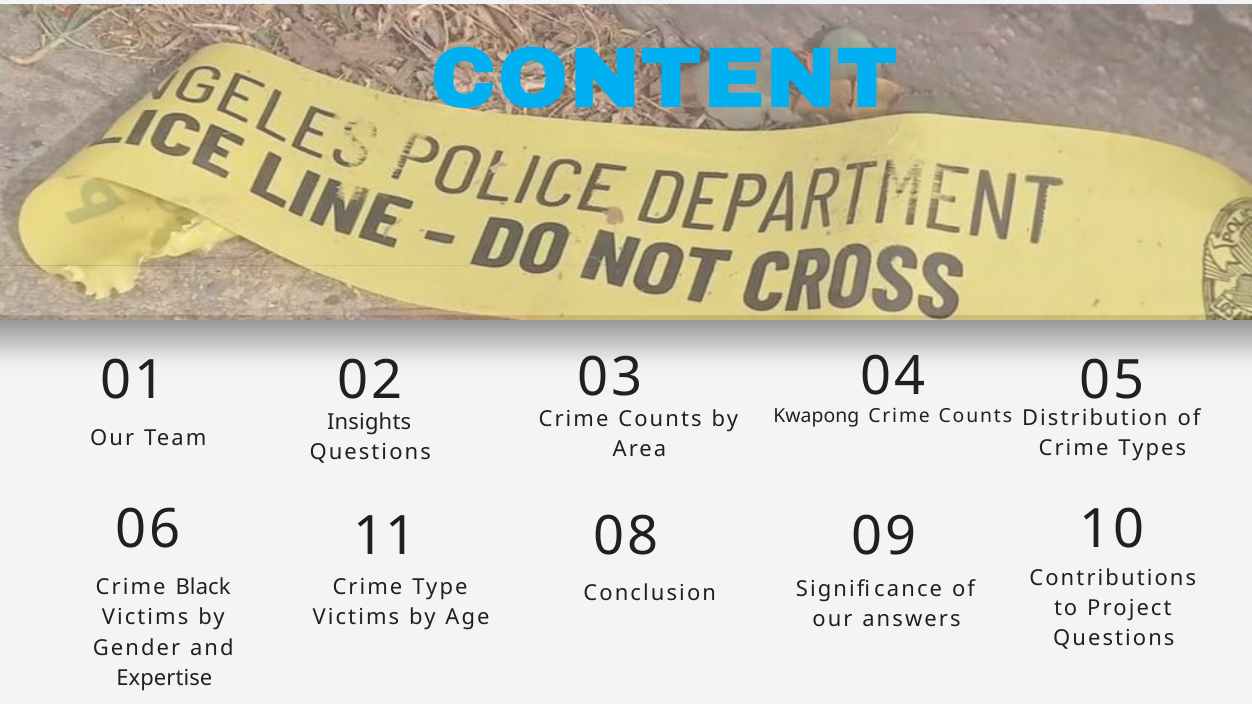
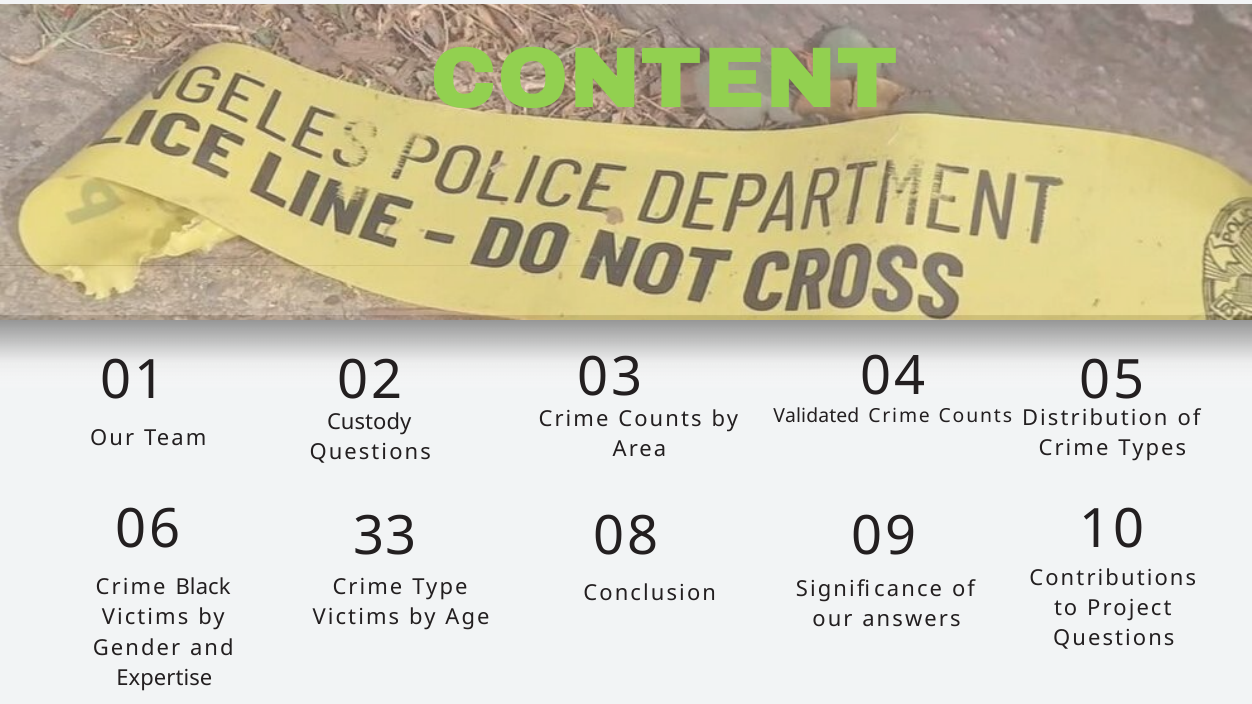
CONTENT colour: light blue -> light green
Kwapong: Kwapong -> Validated
Insights: Insights -> Custody
11: 11 -> 33
